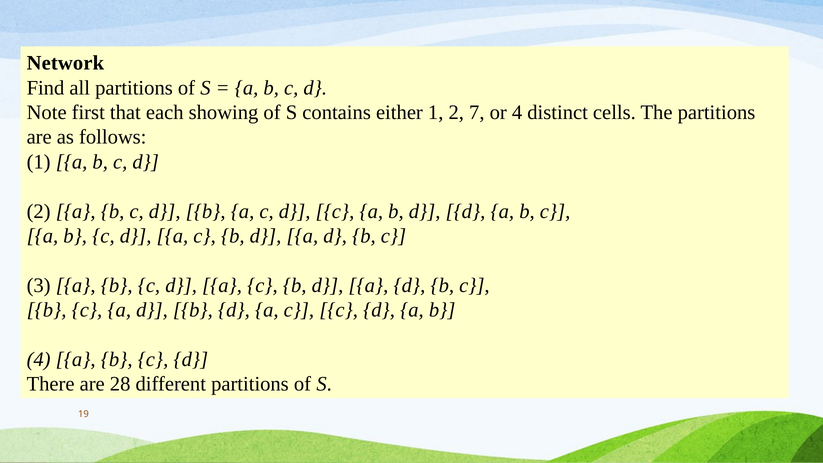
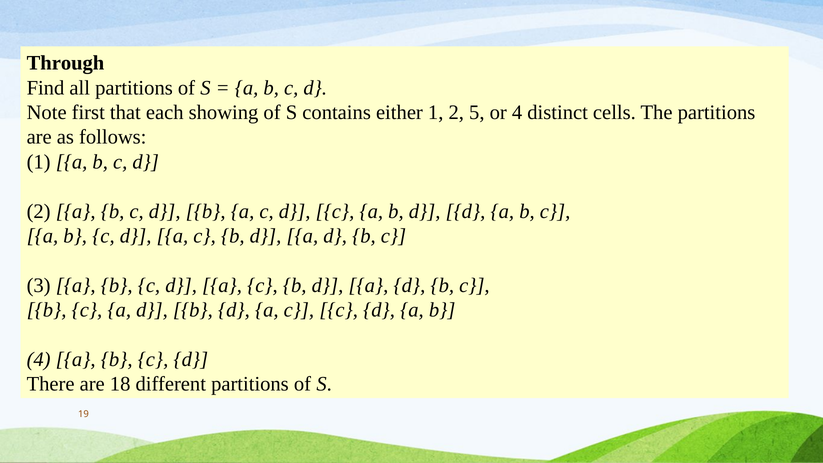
Network: Network -> Through
7: 7 -> 5
28: 28 -> 18
